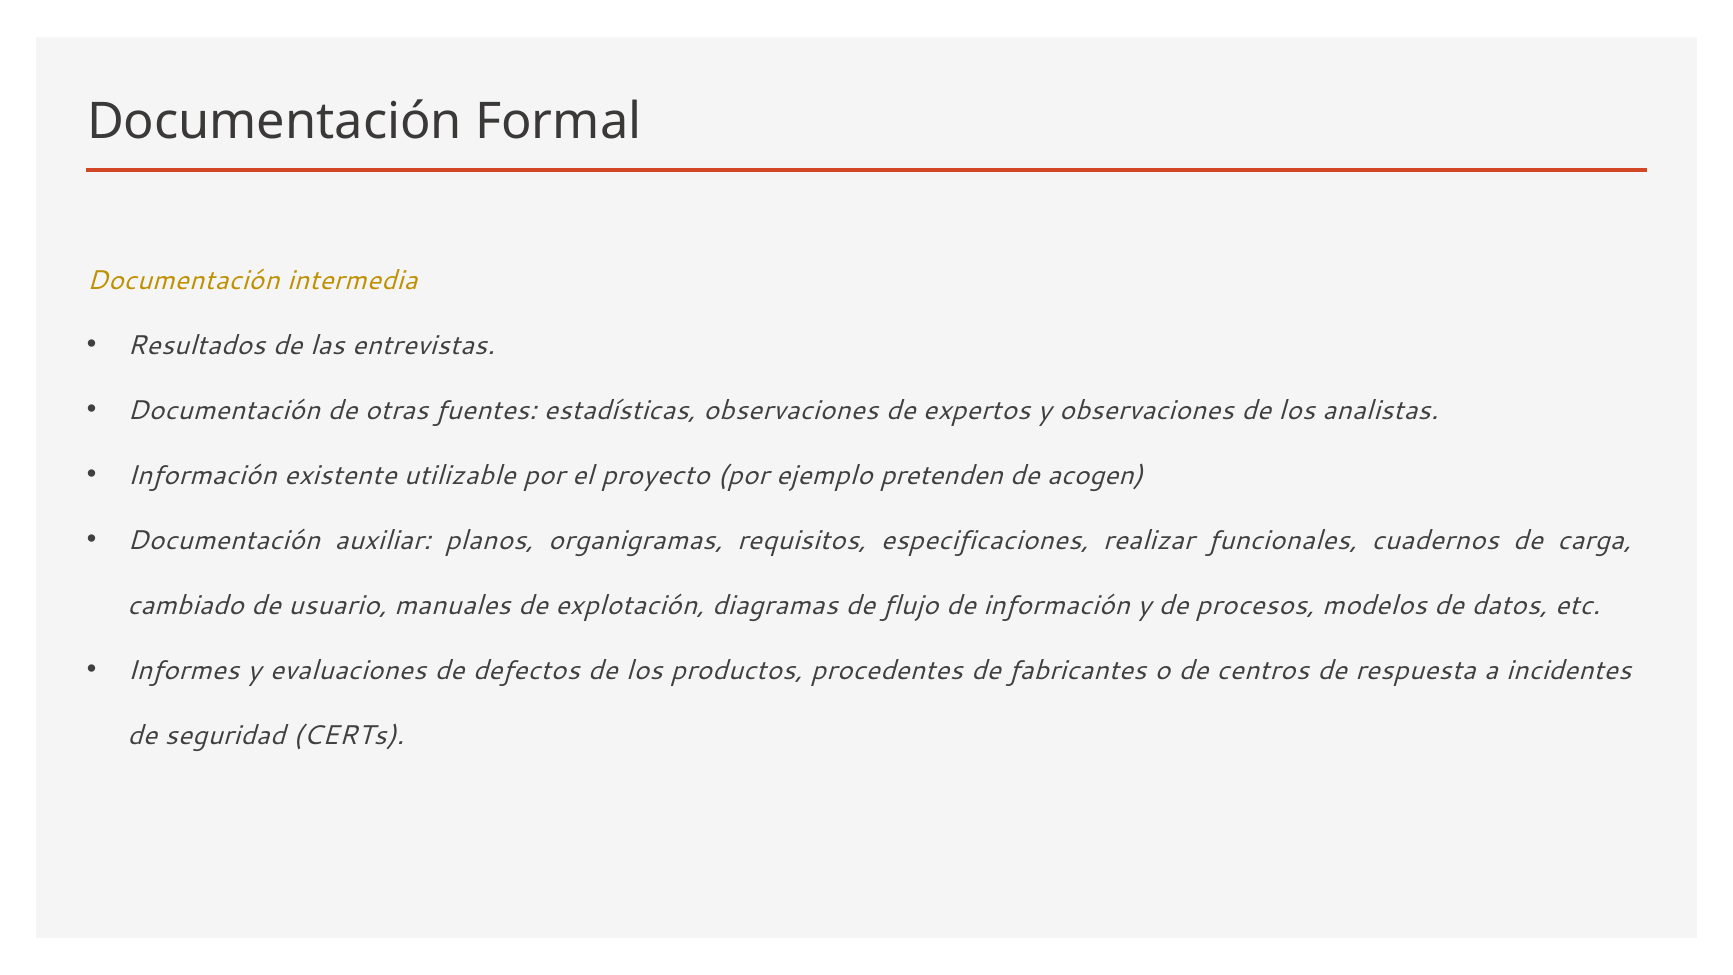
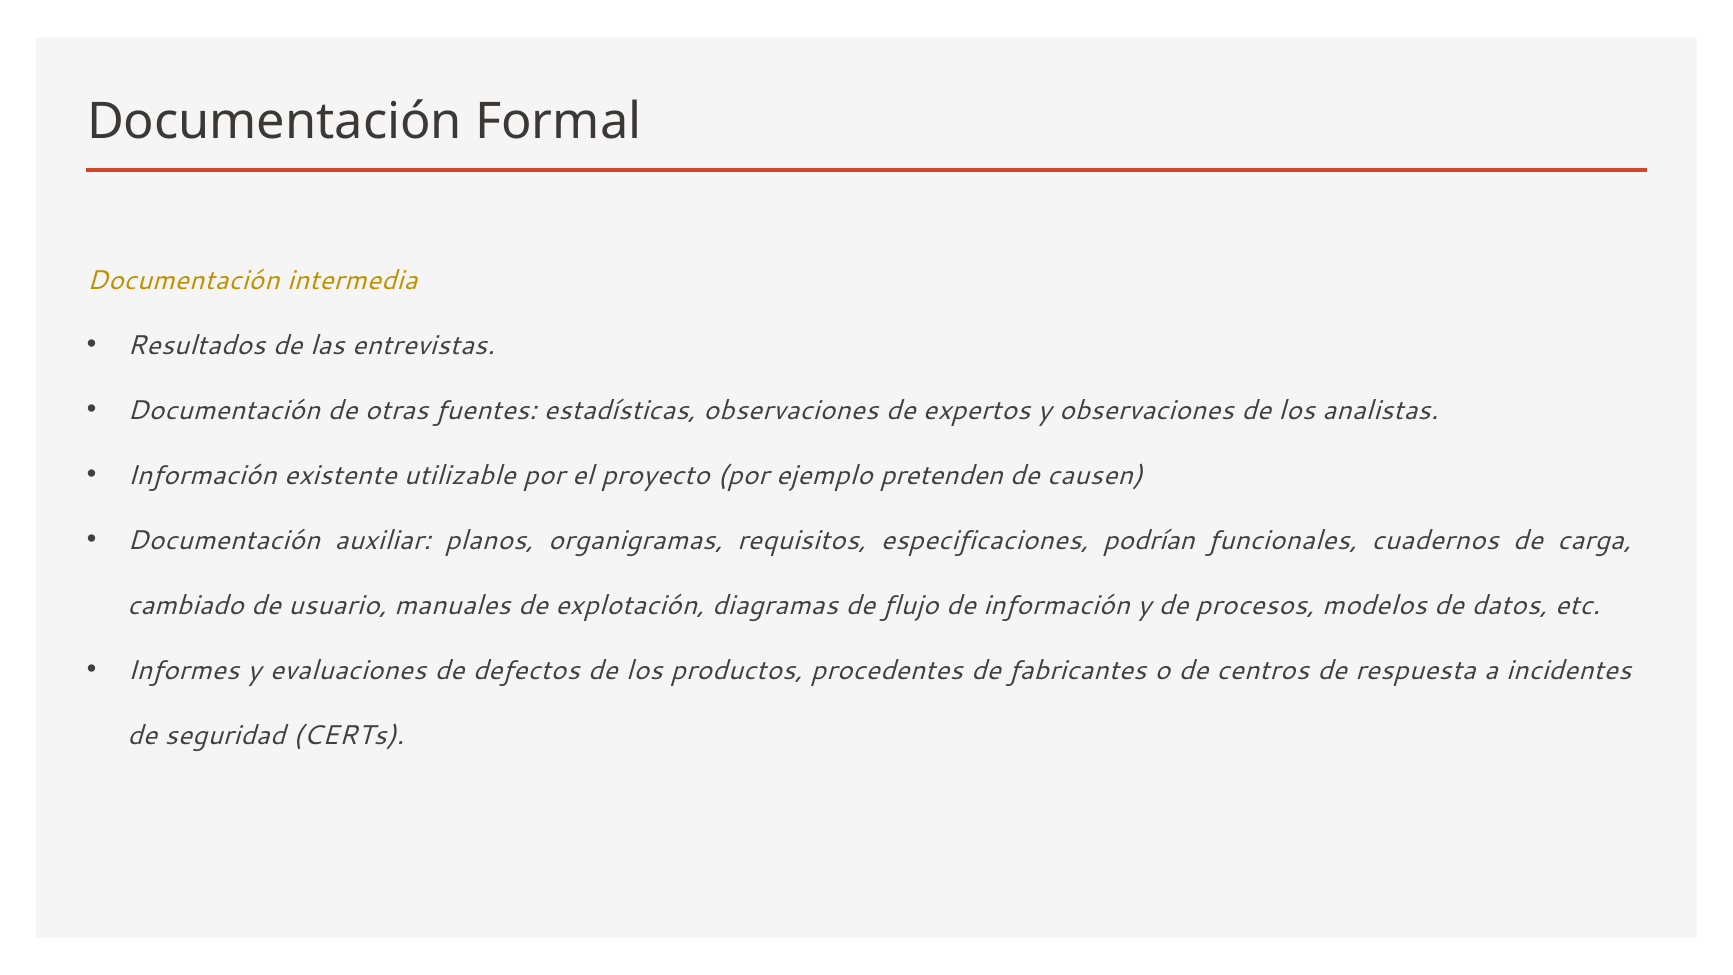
acogen: acogen -> causen
realizar: realizar -> podrían
